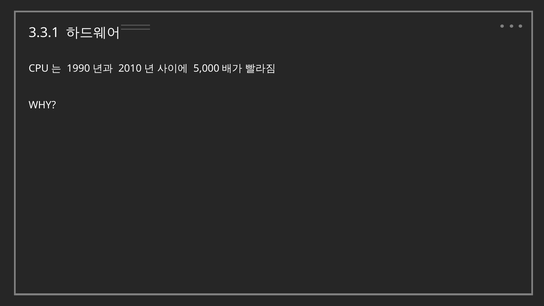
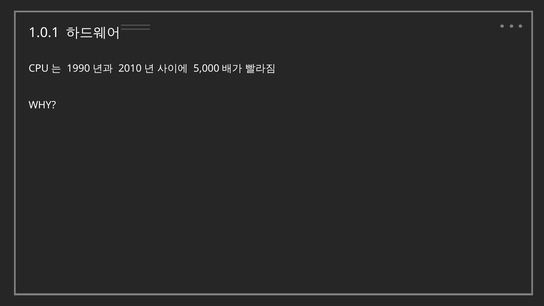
3.3.1: 3.3.1 -> 1.0.1
